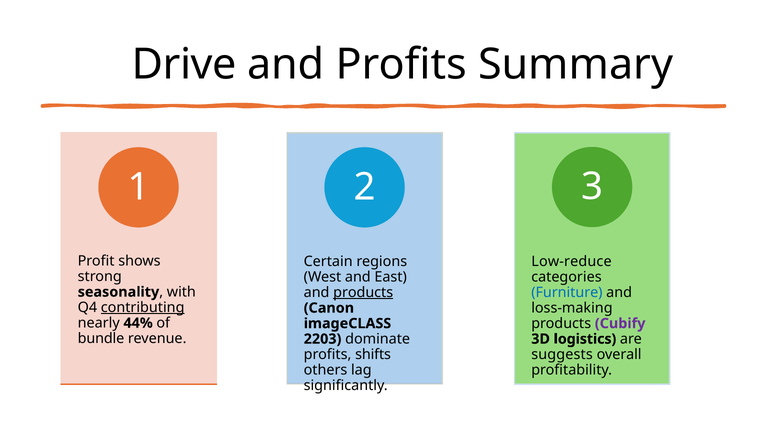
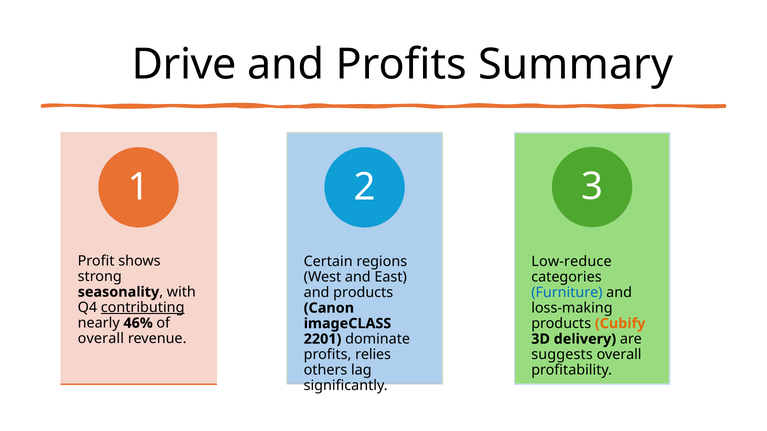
products at (363, 293) underline: present -> none
44%: 44% -> 46%
Cubify colour: purple -> orange
bundle at (101, 339): bundle -> overall
2203: 2203 -> 2201
logistics: logistics -> delivery
shifts: shifts -> relies
